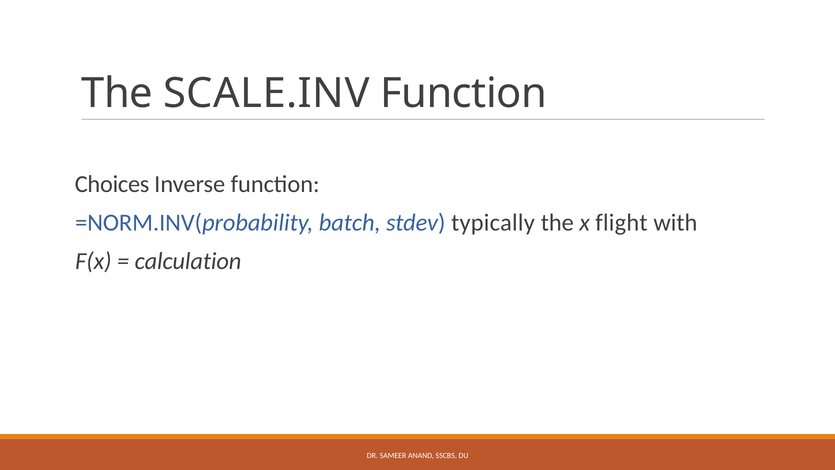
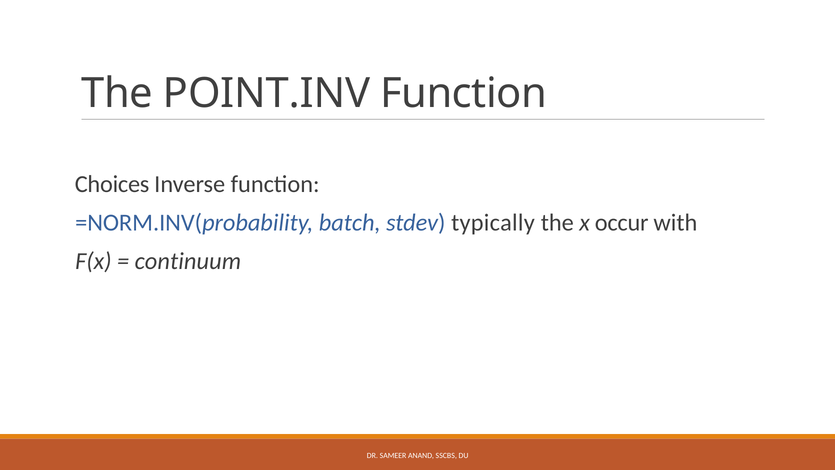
SCALE.INV: SCALE.INV -> POINT.INV
flight: flight -> occur
calculation: calculation -> continuum
